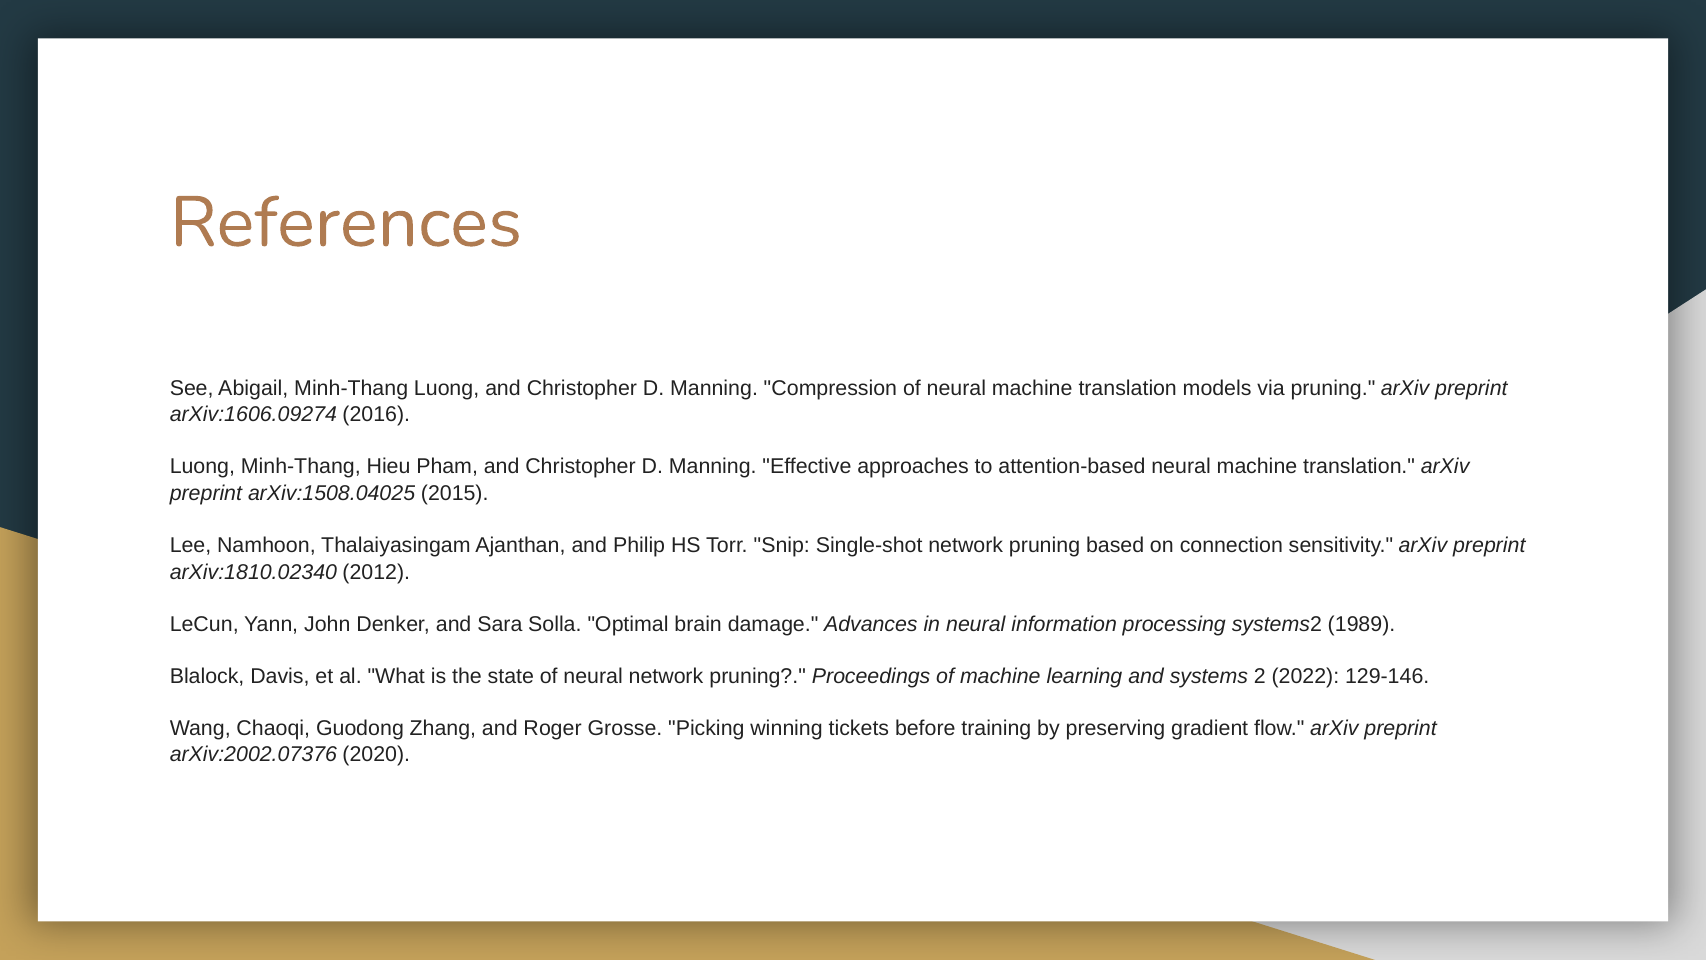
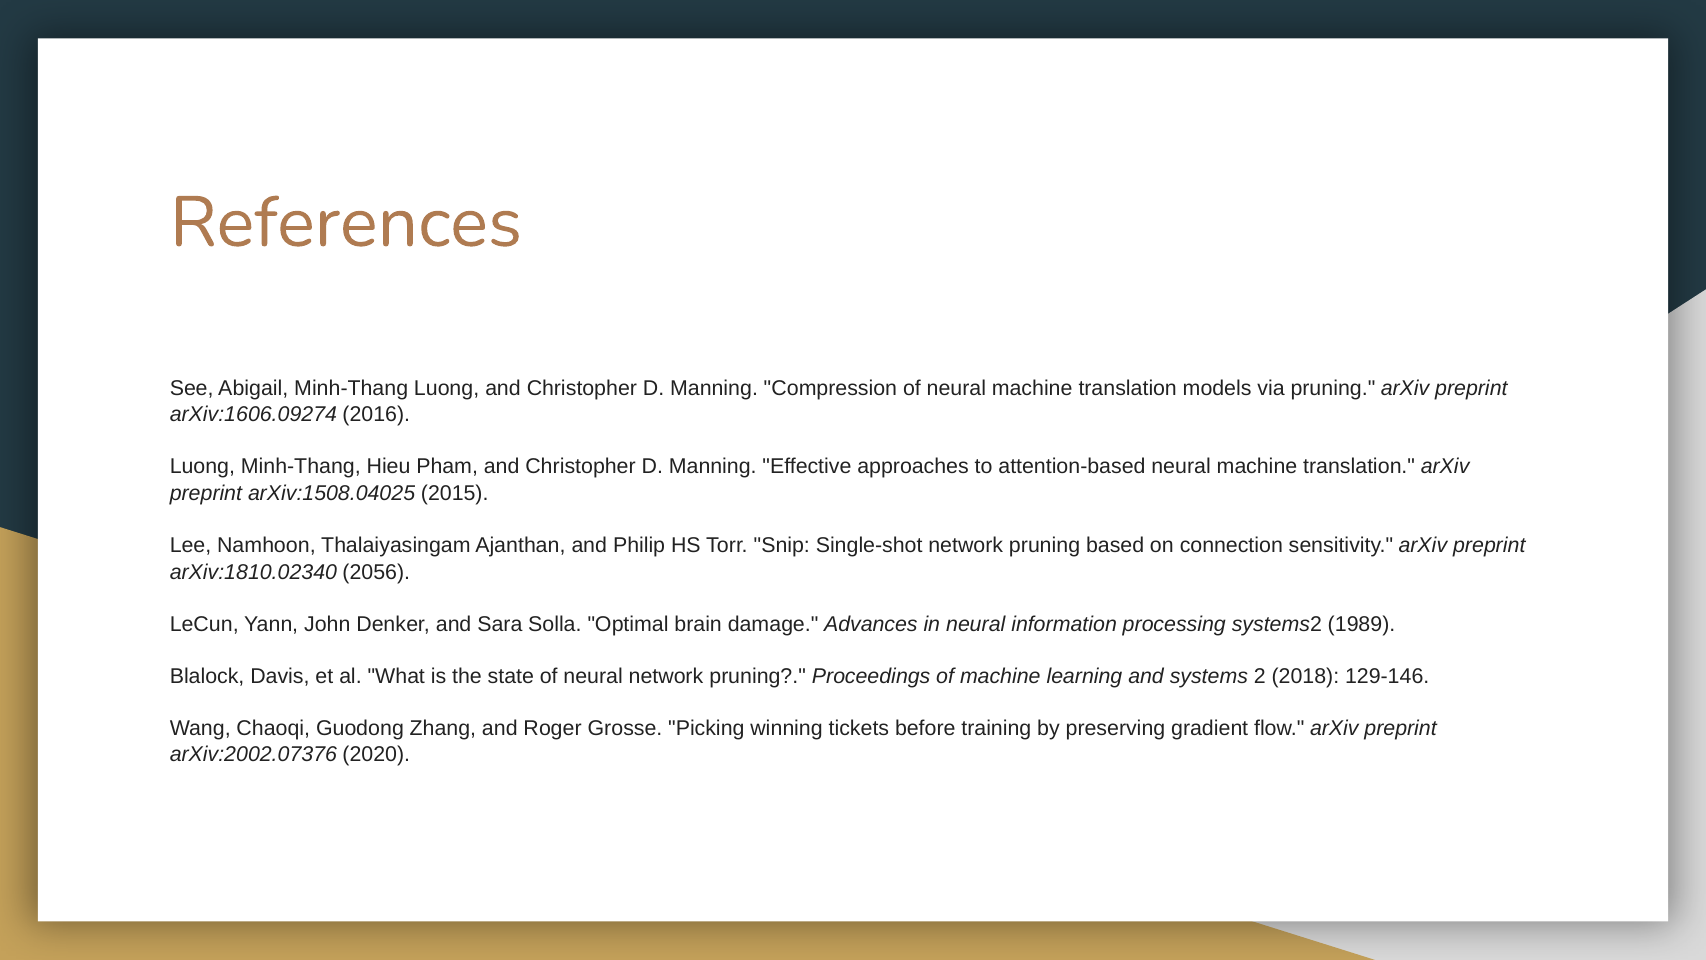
2012: 2012 -> 2056
2022: 2022 -> 2018
